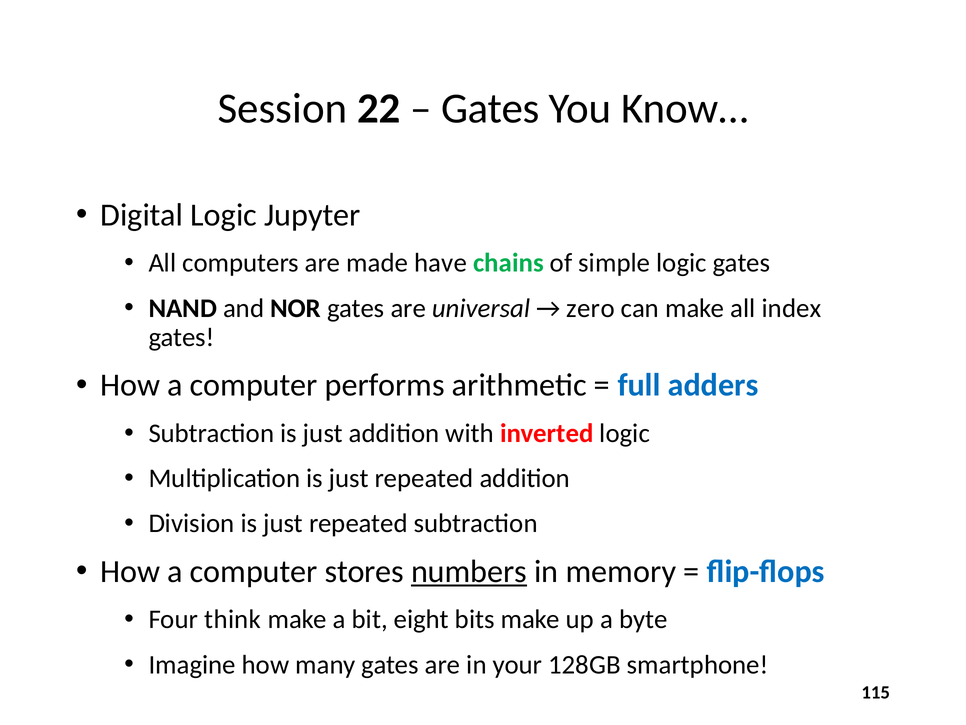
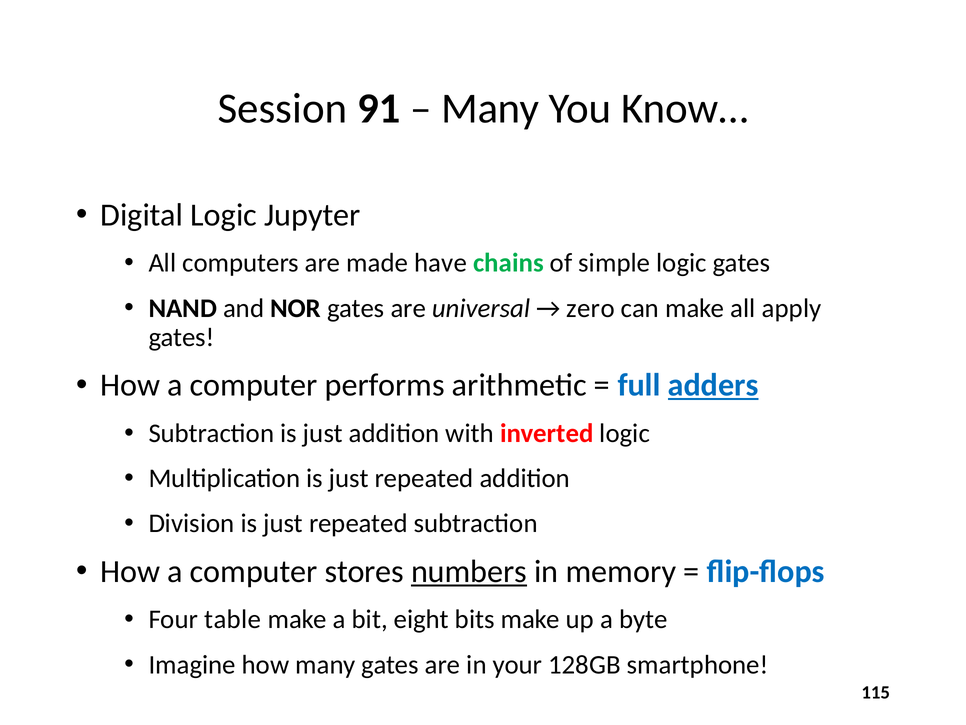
22: 22 -> 91
Gates at (490, 108): Gates -> Many
index: index -> apply
adders underline: none -> present
think: think -> table
